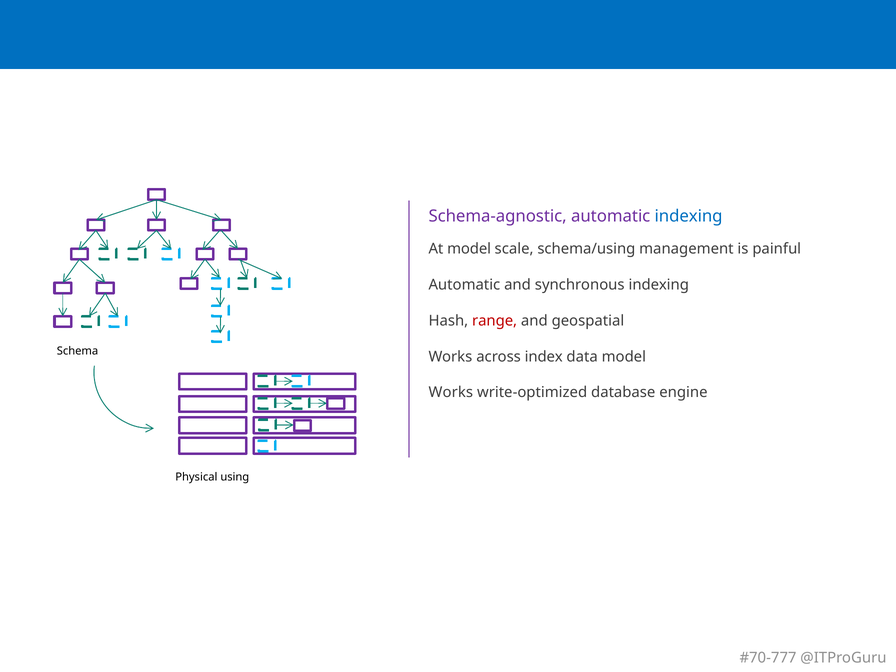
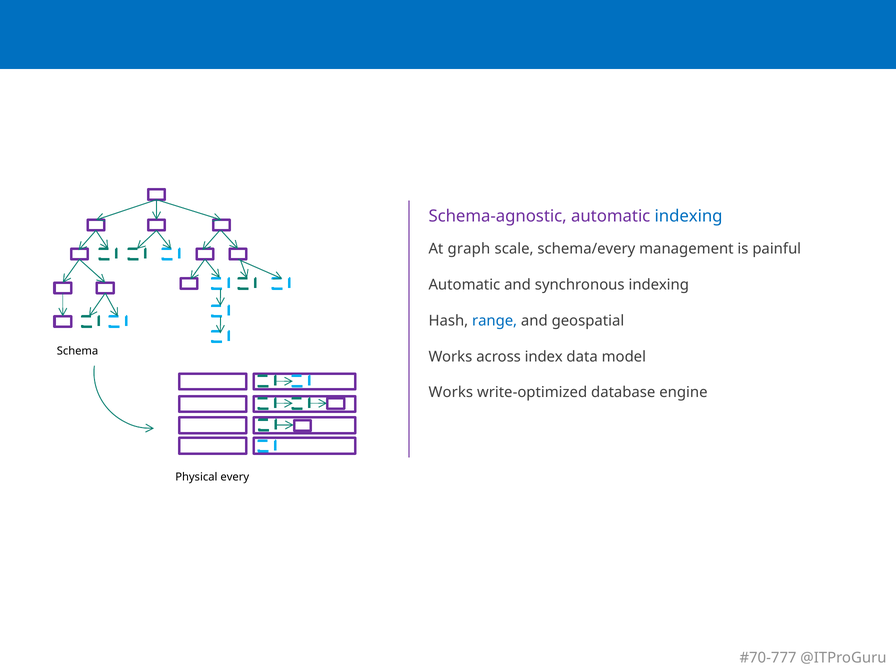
At model: model -> graph
schema/using: schema/using -> schema/every
range colour: red -> blue
using: using -> every
